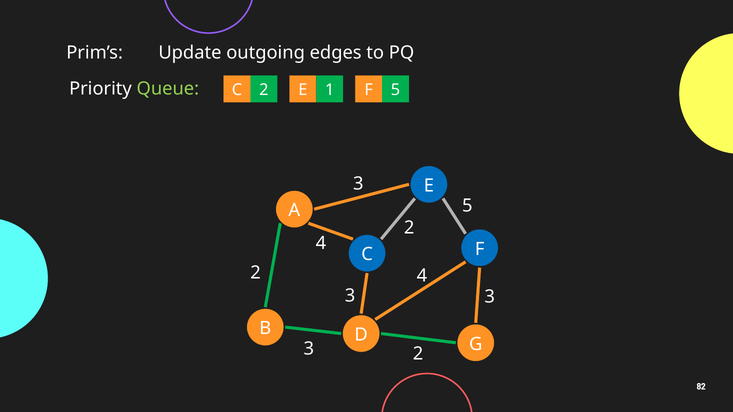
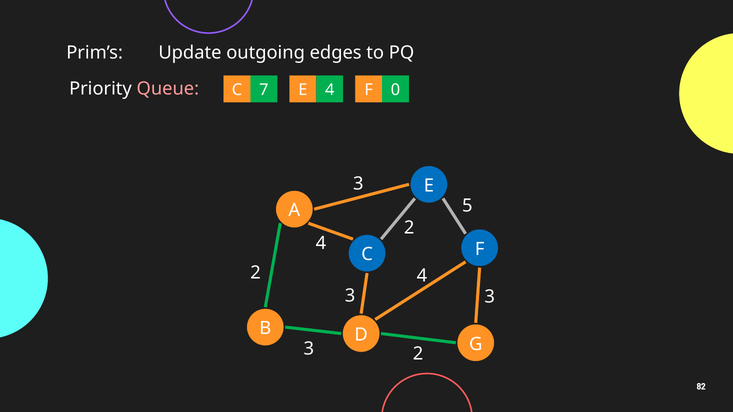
Queue colour: light green -> pink
E 1: 1 -> 4
C 2: 2 -> 7
F 5: 5 -> 0
